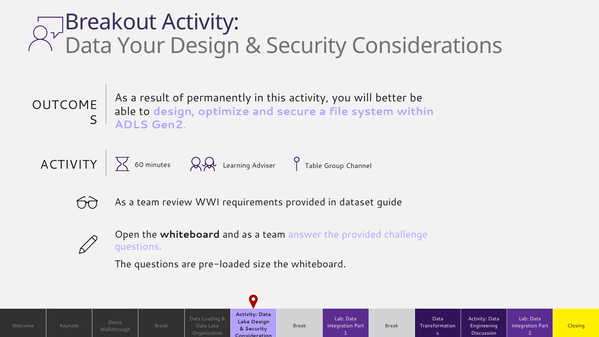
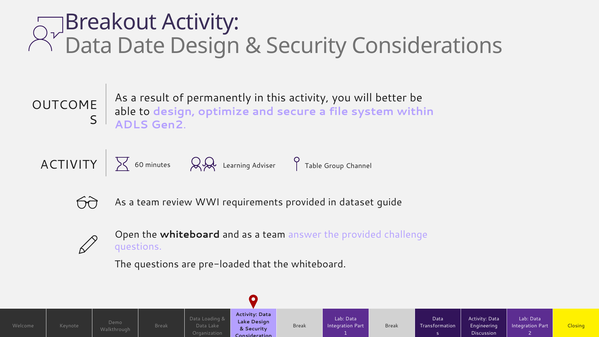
Your: Your -> Date
size: size -> that
